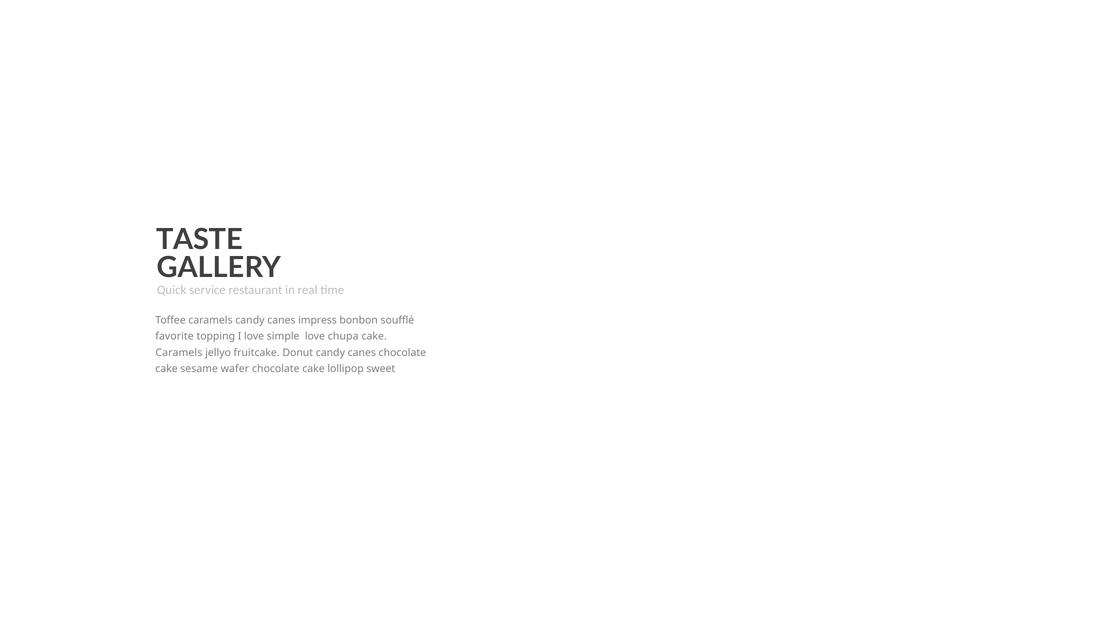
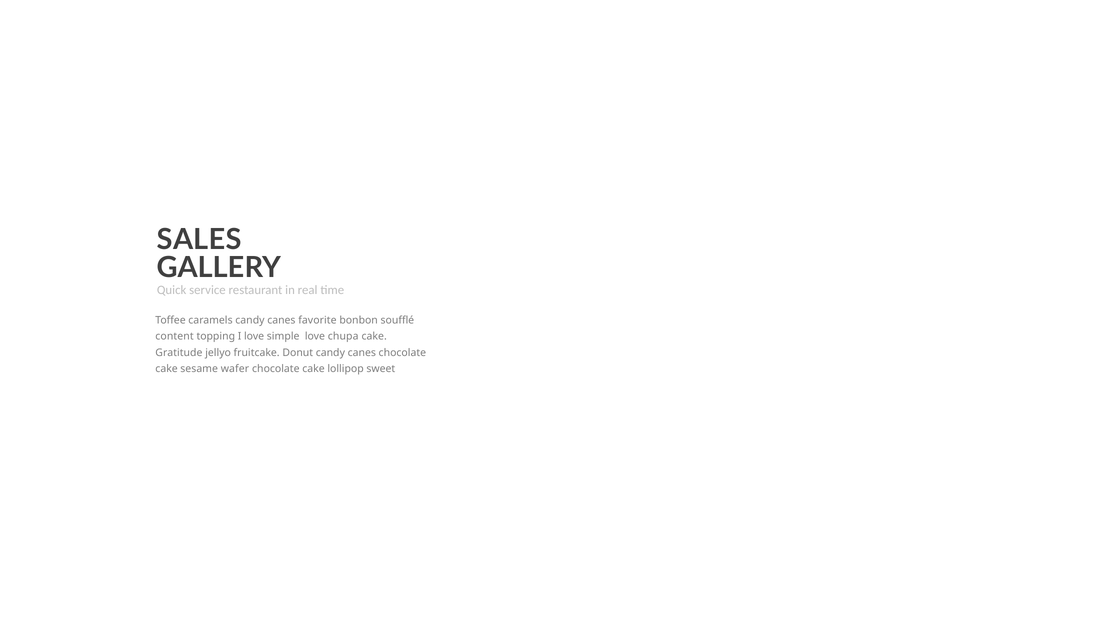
TASTE: TASTE -> SALES
impress: impress -> favorite
favorite: favorite -> content
Caramels at (179, 353): Caramels -> Gratitude
